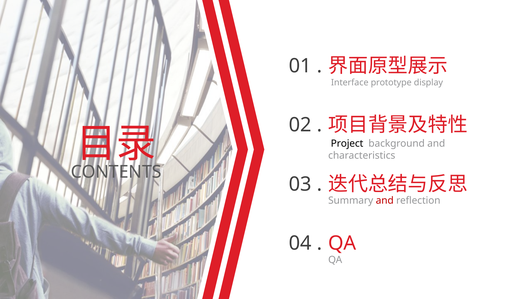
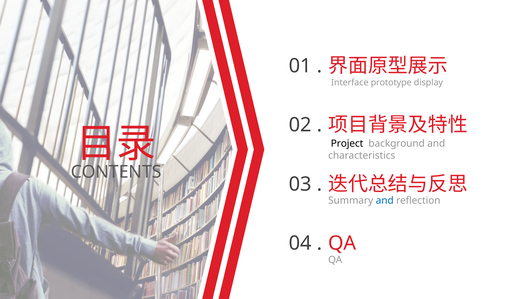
and at (385, 200) colour: red -> blue
